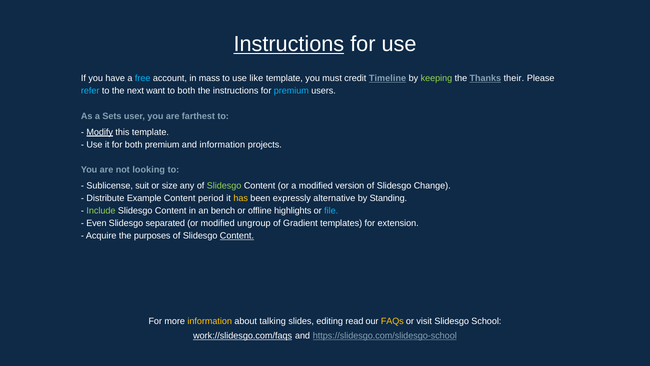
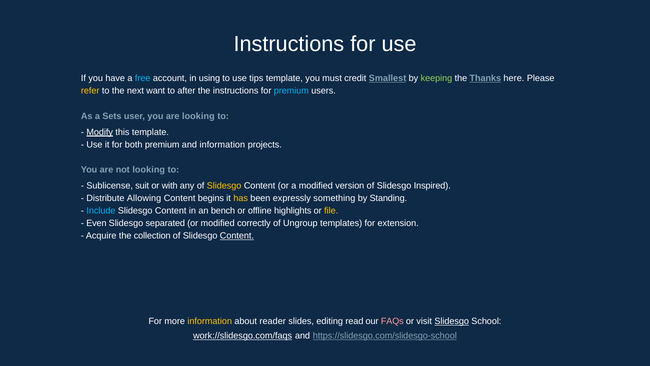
Instructions at (289, 44) underline: present -> none
mass: mass -> using
like: like -> tips
Timeline: Timeline -> Smallest
their: their -> here
refer colour: light blue -> yellow
to both: both -> after
are farthest: farthest -> looking
size: size -> with
Slidesgo at (224, 186) colour: light green -> yellow
Change: Change -> Inspired
Example: Example -> Allowing
period: period -> begins
alternative: alternative -> something
Include colour: light green -> light blue
file colour: light blue -> yellow
ungroup: ungroup -> correctly
Gradient: Gradient -> Ungroup
purposes: purposes -> collection
talking: talking -> reader
FAQs colour: yellow -> pink
Slidesgo at (452, 321) underline: none -> present
